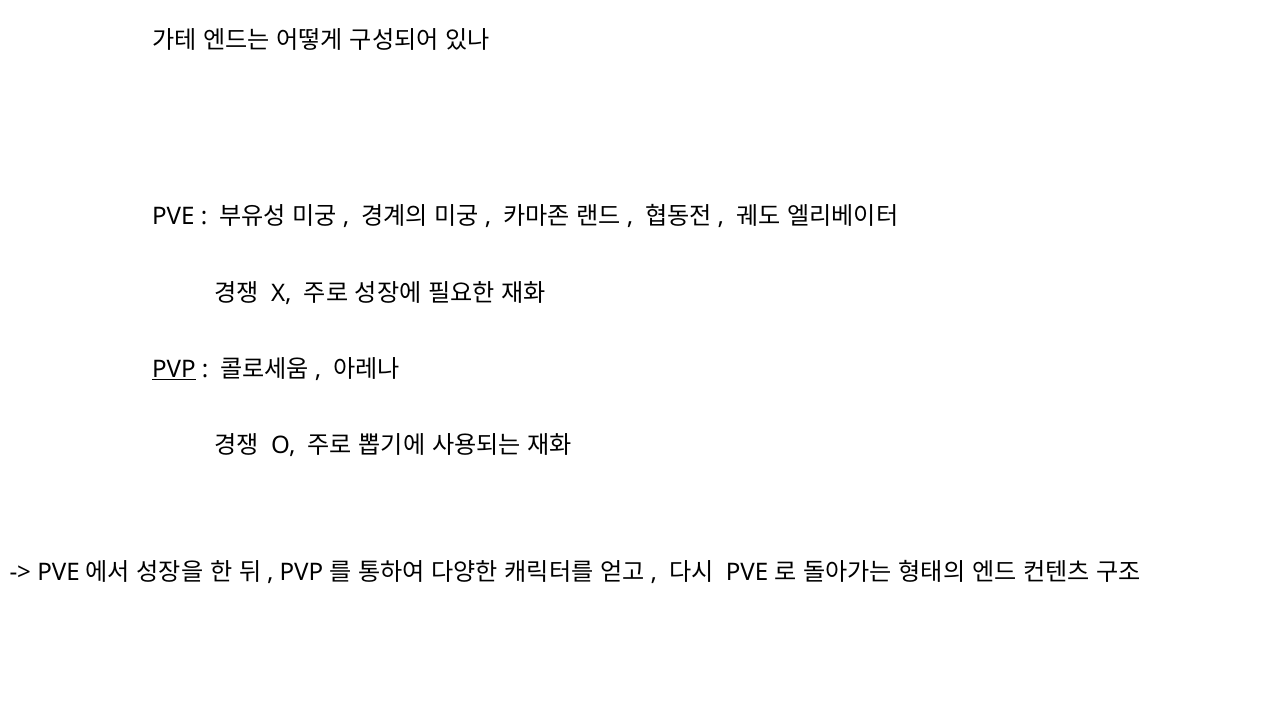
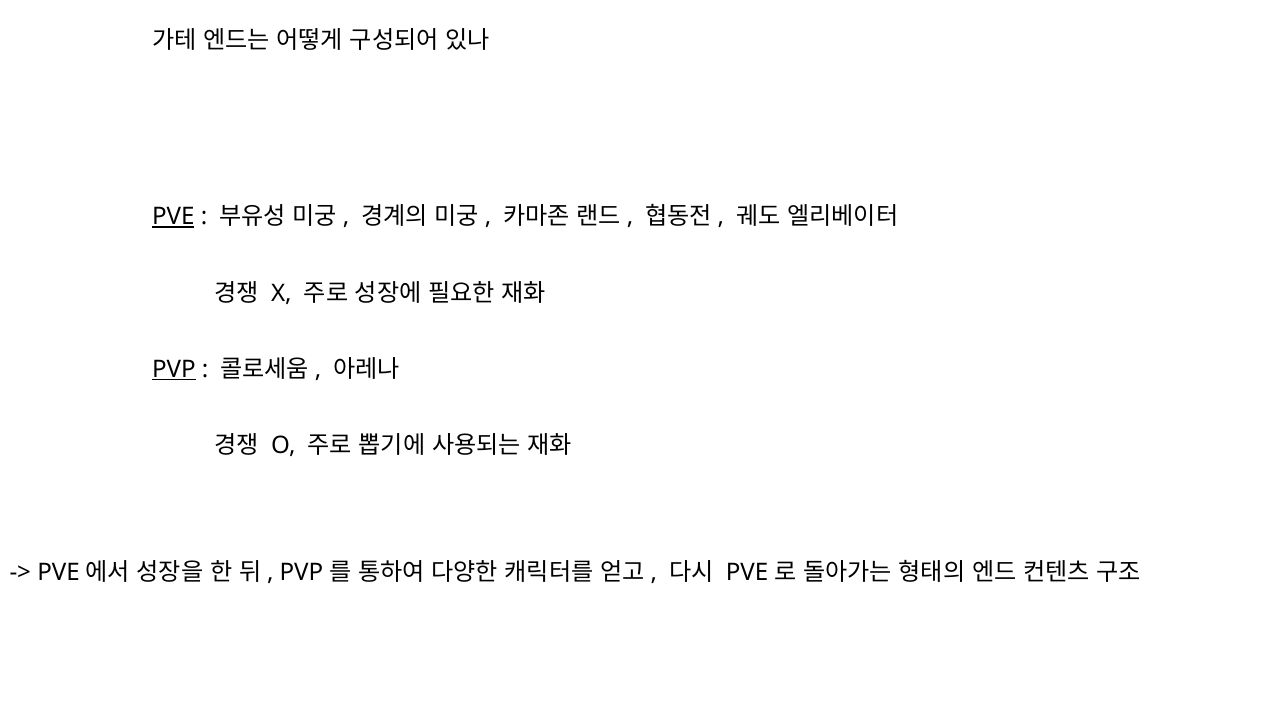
PVE underline: none -> present
